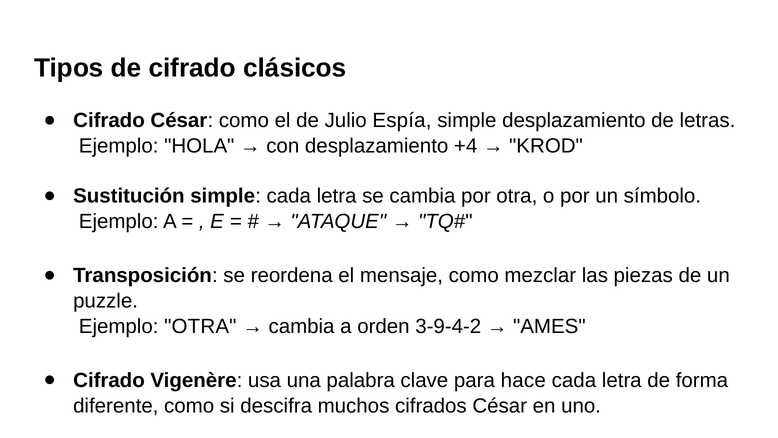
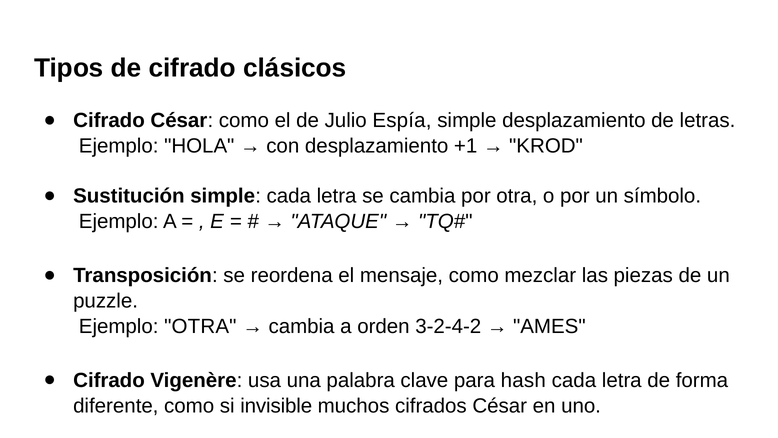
+4: +4 -> +1
3-9-4-2: 3-9-4-2 -> 3-2-4-2
hace: hace -> hash
descifra: descifra -> invisible
